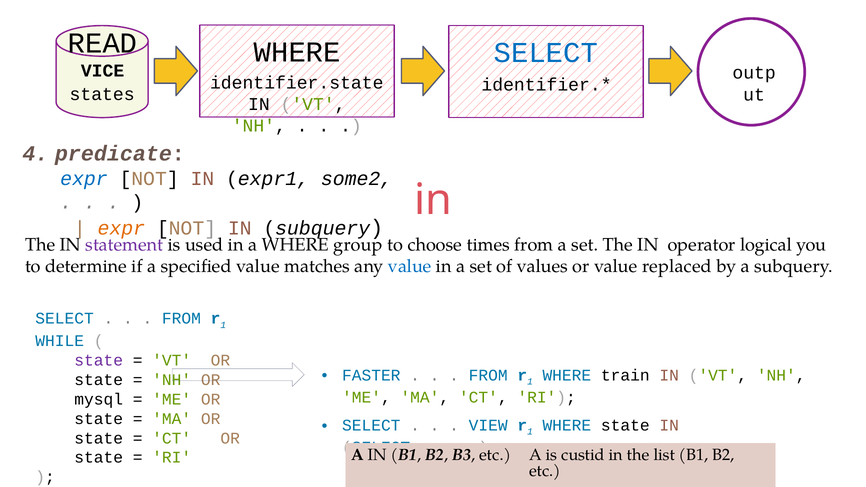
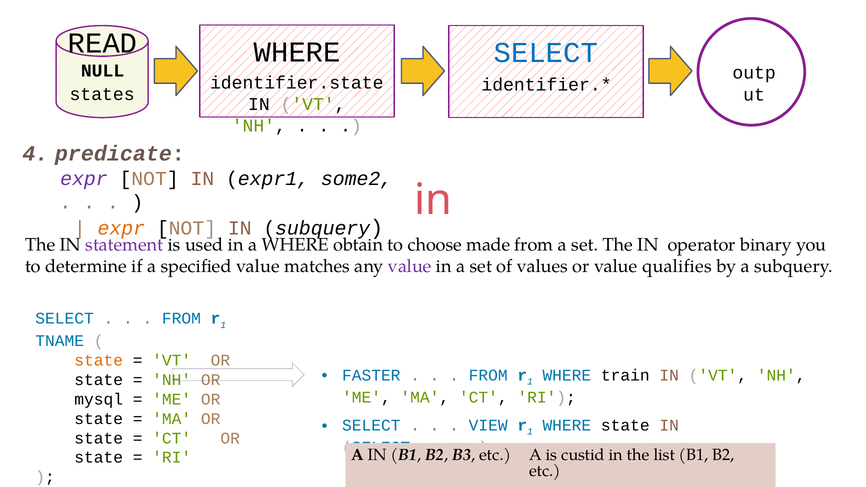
VICE: VICE -> NULL
expr at (84, 179) colour: blue -> purple
group: group -> obtain
times: times -> made
logical: logical -> binary
value at (410, 266) colour: blue -> purple
replaced: replaced -> qualifies
WHILE: WHILE -> TNAME
state at (99, 360) colour: purple -> orange
